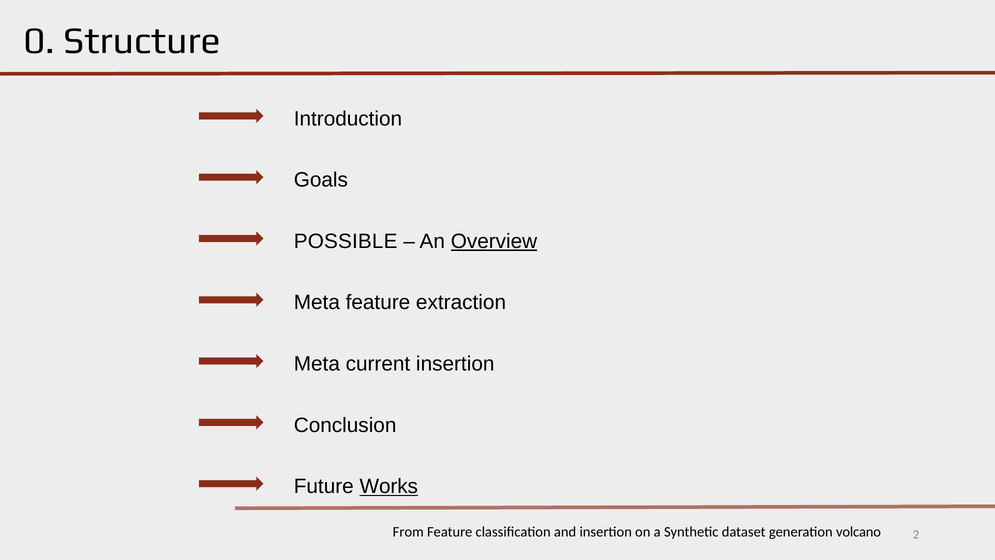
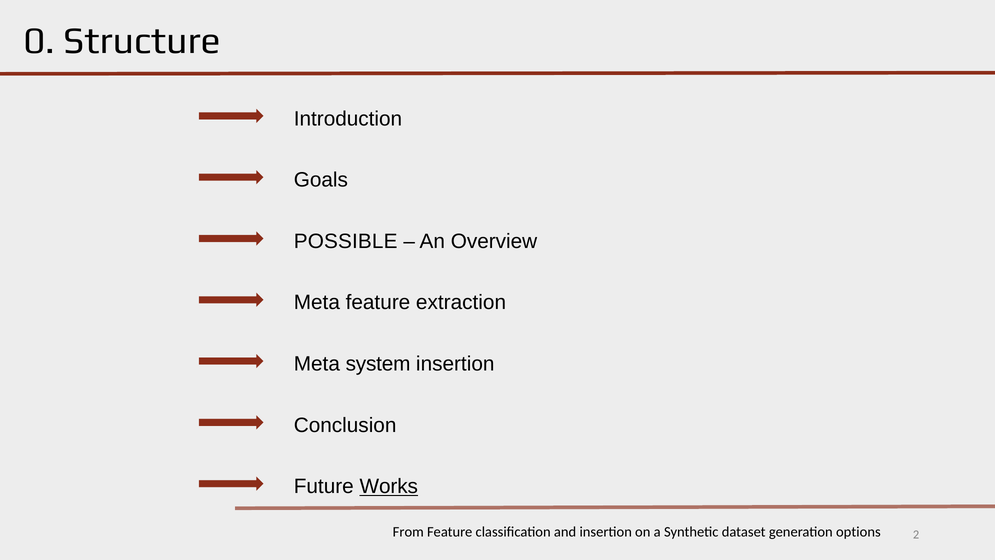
Overview underline: present -> none
current: current -> system
volcano: volcano -> options
